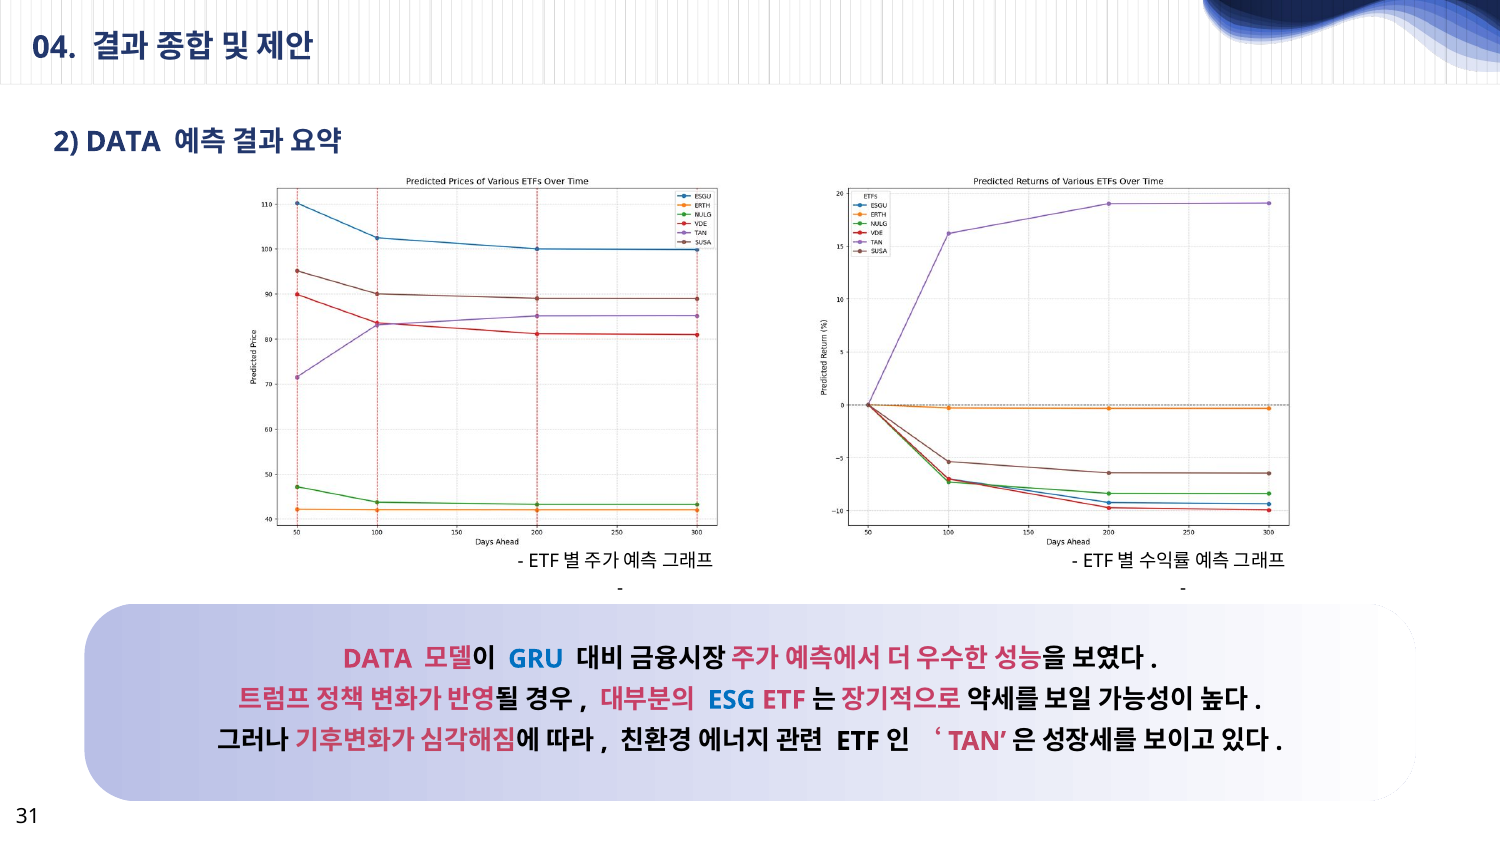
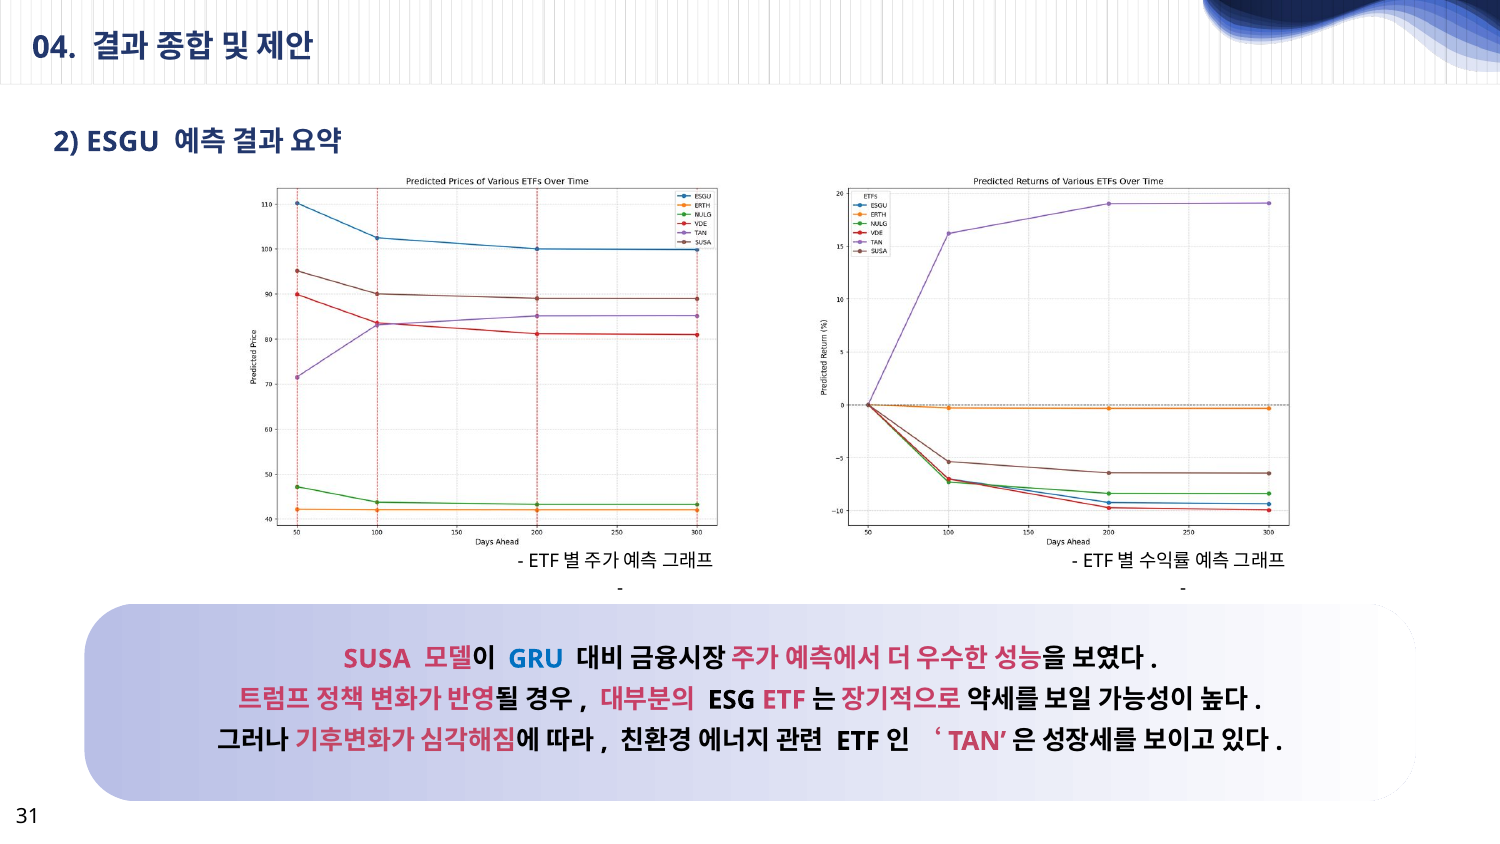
2 DATA: DATA -> ESGU
DATA at (377, 659): DATA -> SUSA
ESG colour: blue -> black
